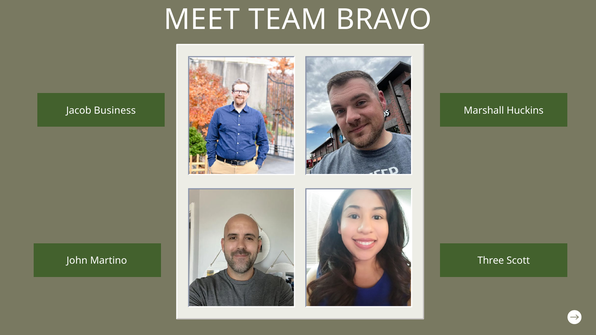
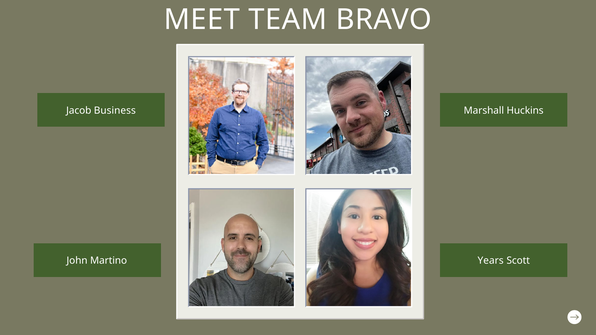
Three: Three -> Years
